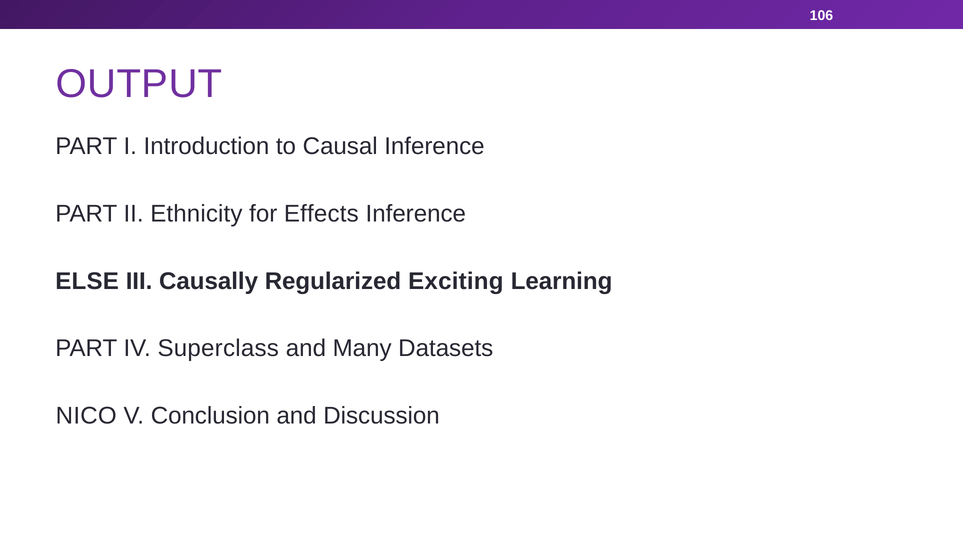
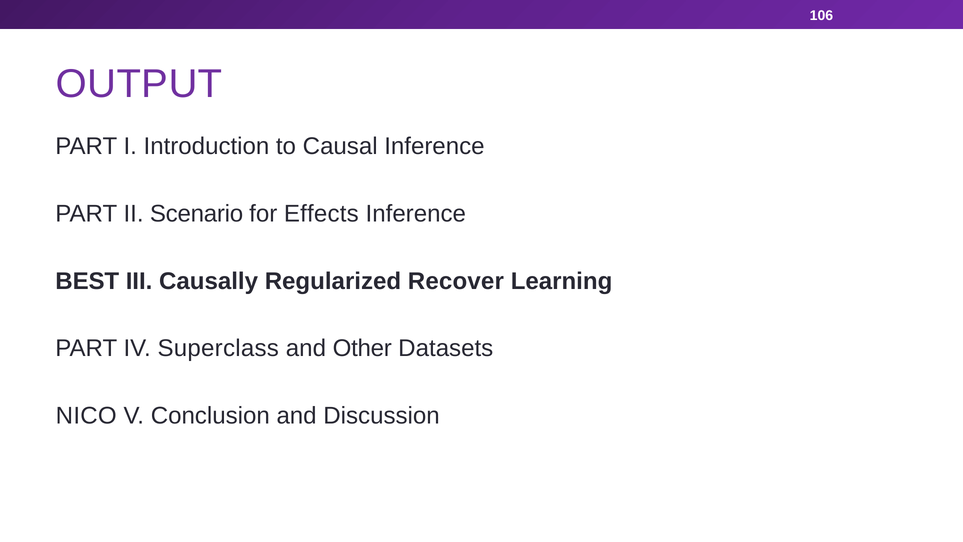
Ethnicity: Ethnicity -> Scenario
ELSE: ELSE -> BEST
Exciting: Exciting -> Recover
Many: Many -> Other
